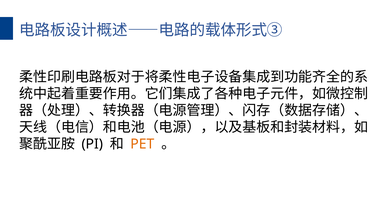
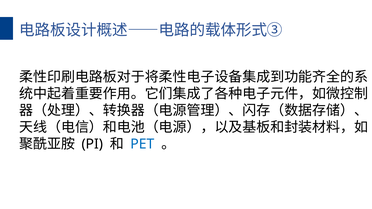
PET colour: orange -> blue
